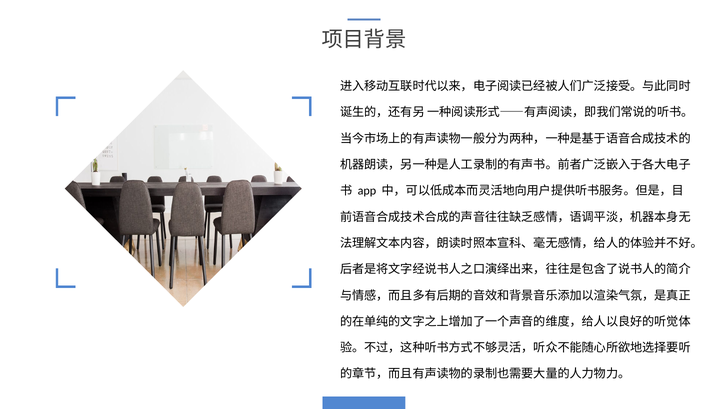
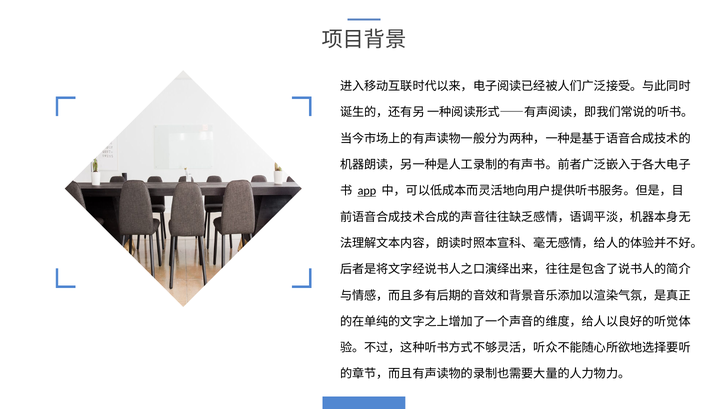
app underline: none -> present
